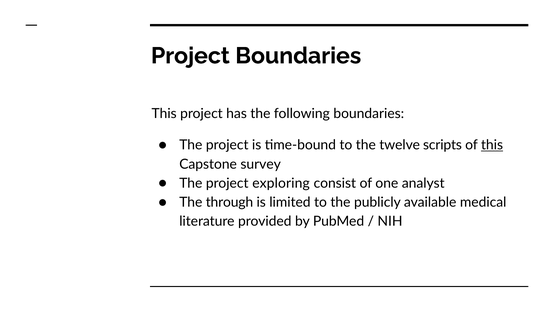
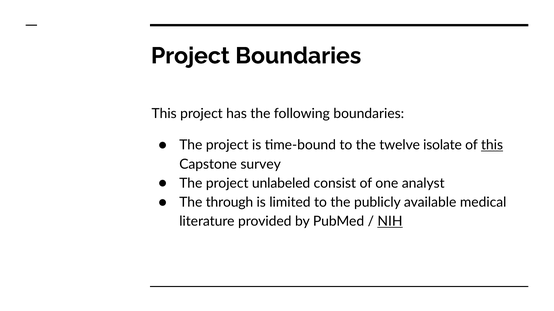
scripts: scripts -> isolate
exploring: exploring -> unlabeled
NIH underline: none -> present
